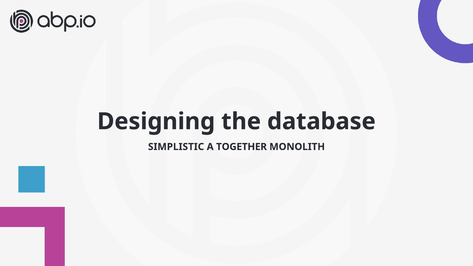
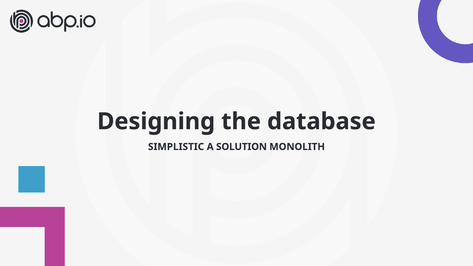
TOGETHER: TOGETHER -> SOLUTION
